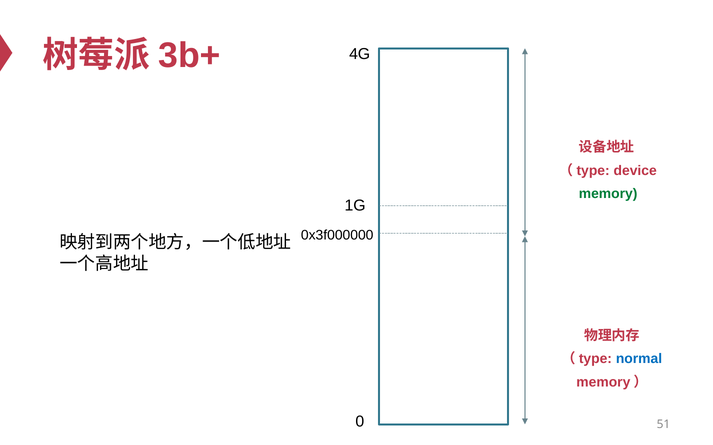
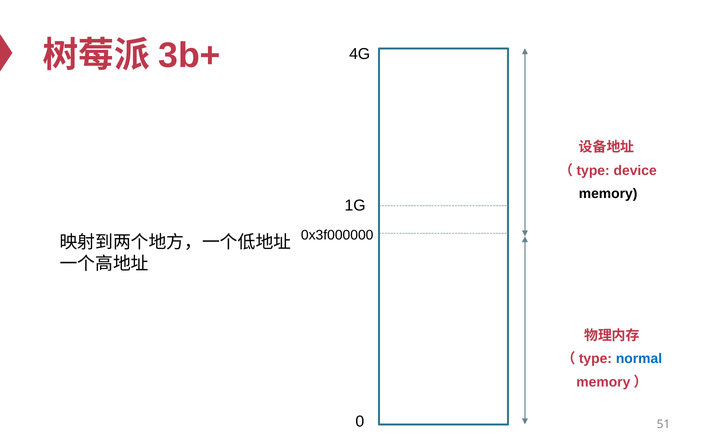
memory colour: green -> black
